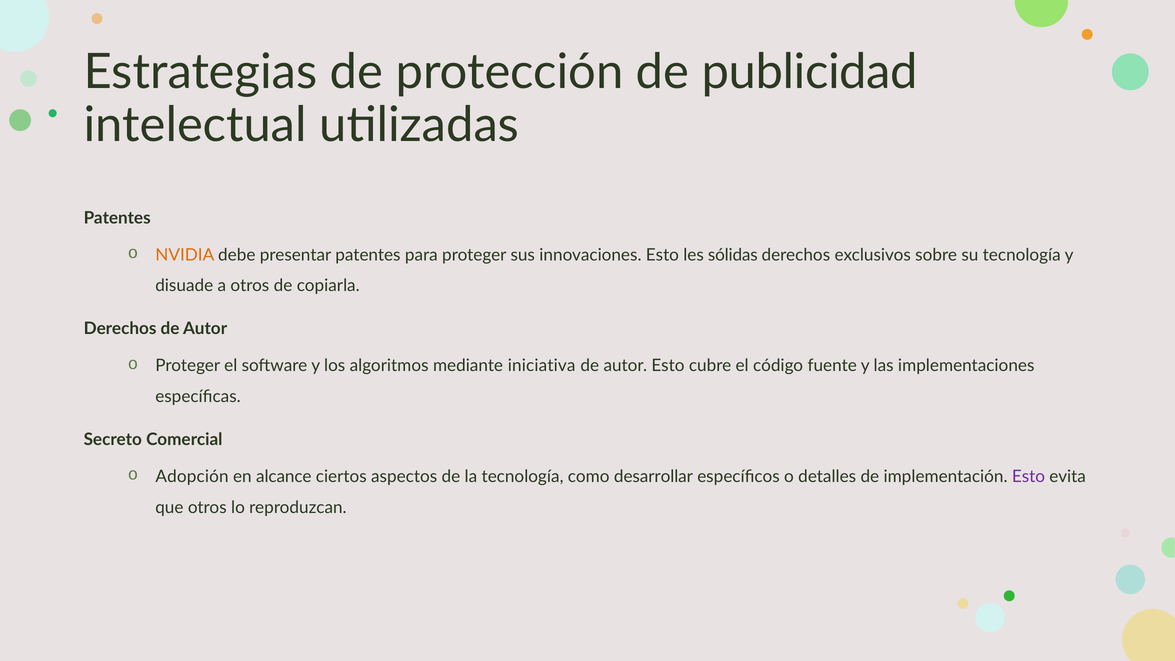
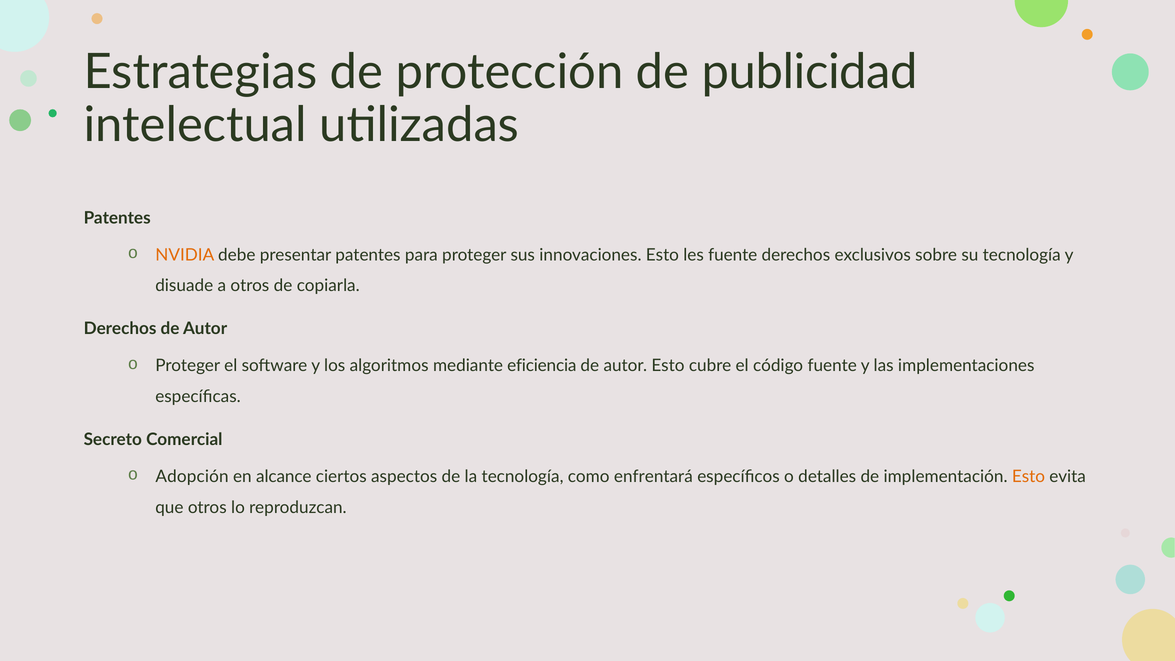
les sólidas: sólidas -> fuente
iniciativa: iniciativa -> eficiencia
desarrollar: desarrollar -> enfrentará
Esto at (1028, 477) colour: purple -> orange
